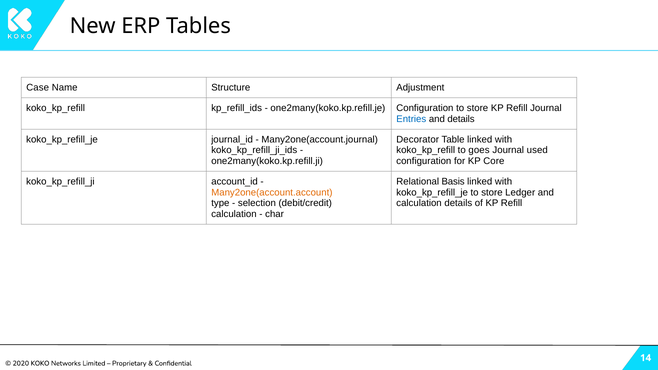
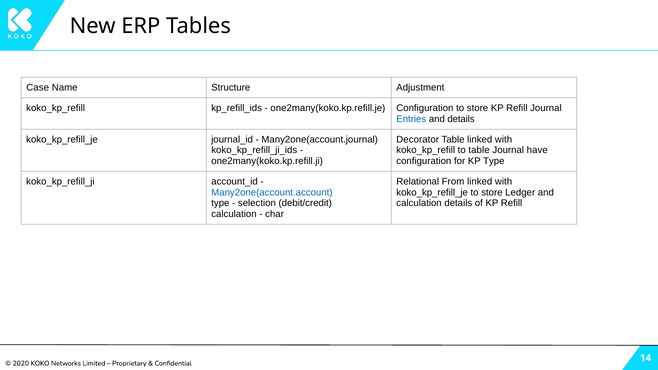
to goes: goes -> table
used: used -> have
KP Core: Core -> Type
Basis: Basis -> From
Many2one(account.account colour: orange -> blue
